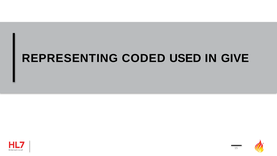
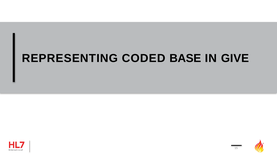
USED: USED -> BASE
